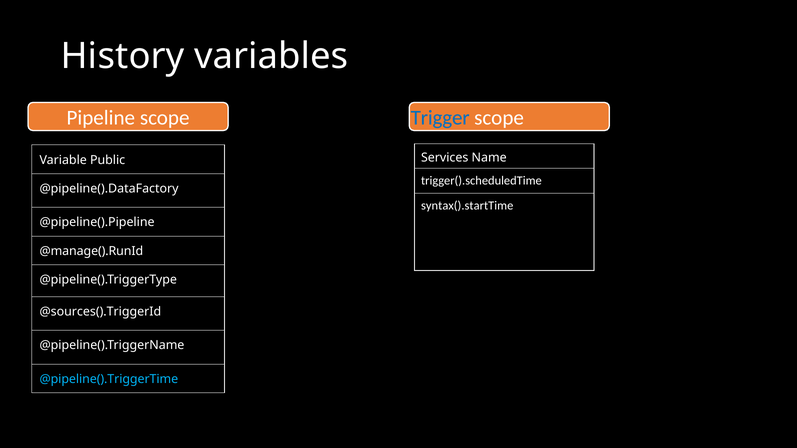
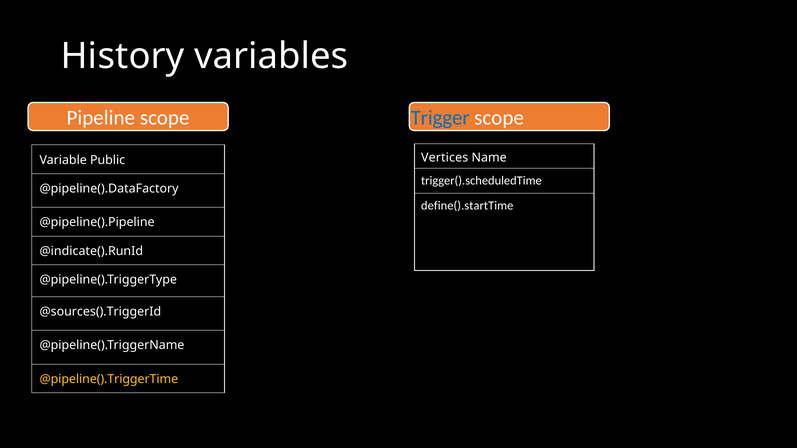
Services: Services -> Vertices
syntax().startTime: syntax().startTime -> define().startTime
@manage().RunId: @manage().RunId -> @indicate().RunId
@pipeline().TriggerTime colour: light blue -> yellow
